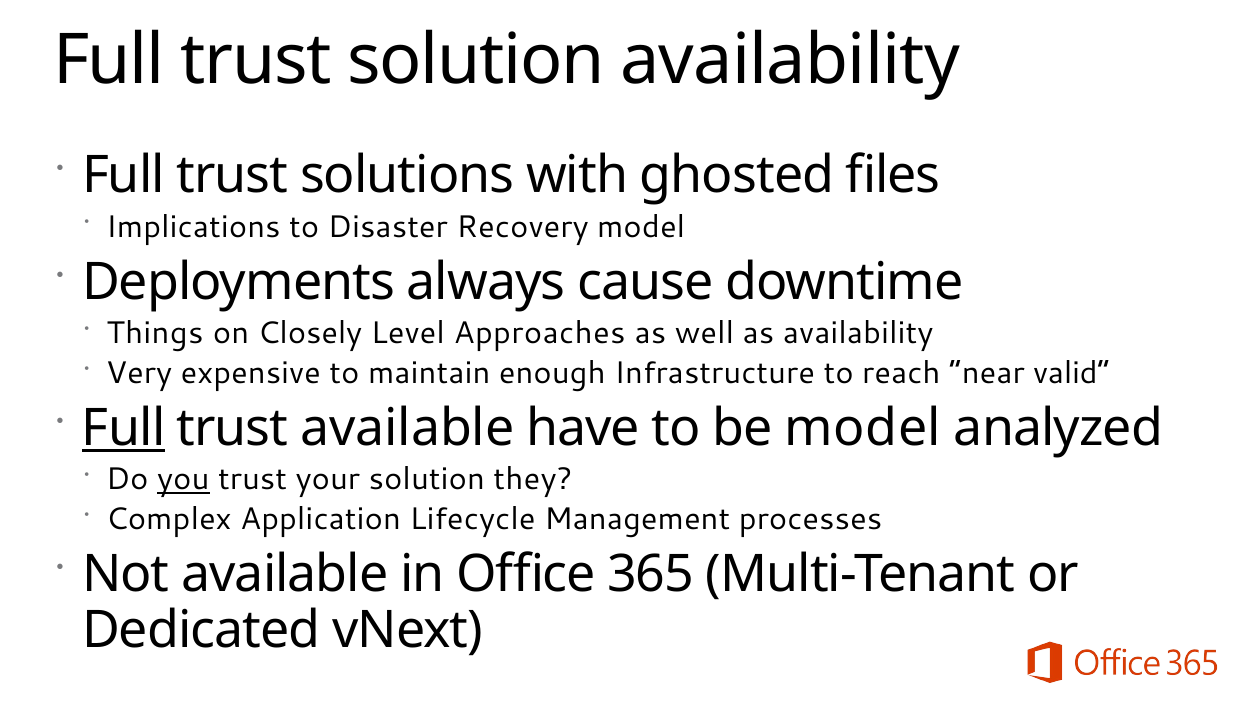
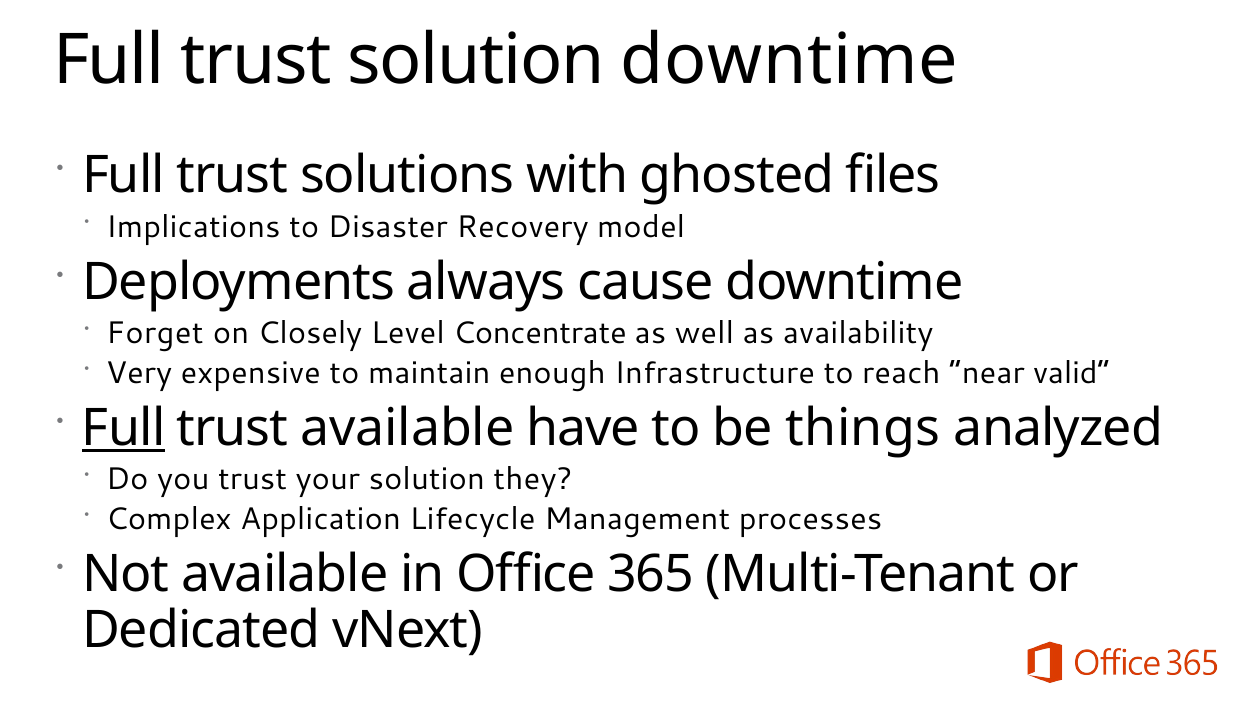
solution availability: availability -> downtime
Things: Things -> Forget
Approaches: Approaches -> Concentrate
be model: model -> things
you underline: present -> none
